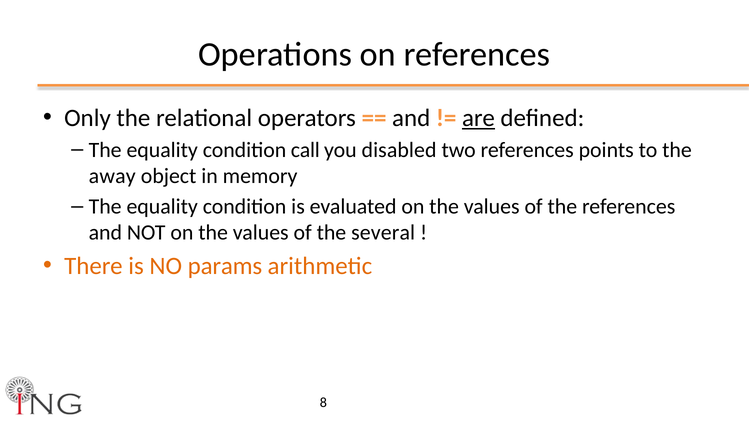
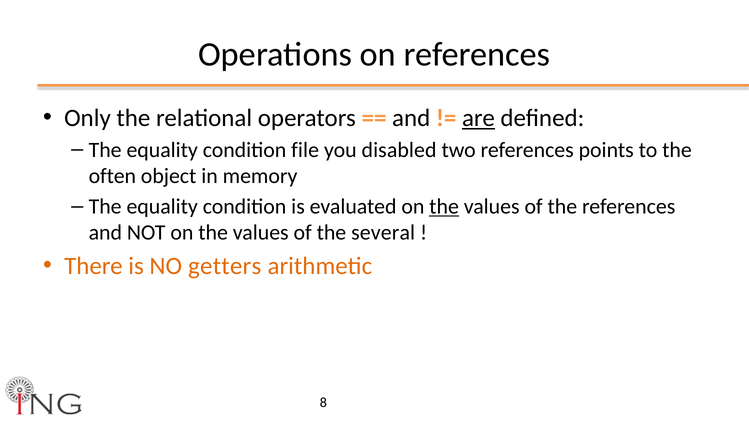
call: call -> file
away: away -> often
the at (444, 207) underline: none -> present
params: params -> getters
